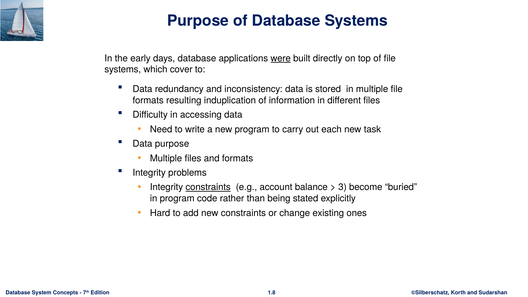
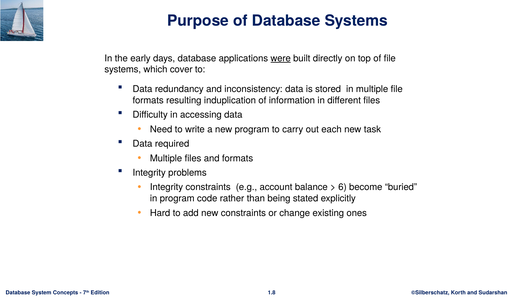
Data purpose: purpose -> required
constraints at (208, 187) underline: present -> none
3: 3 -> 6
